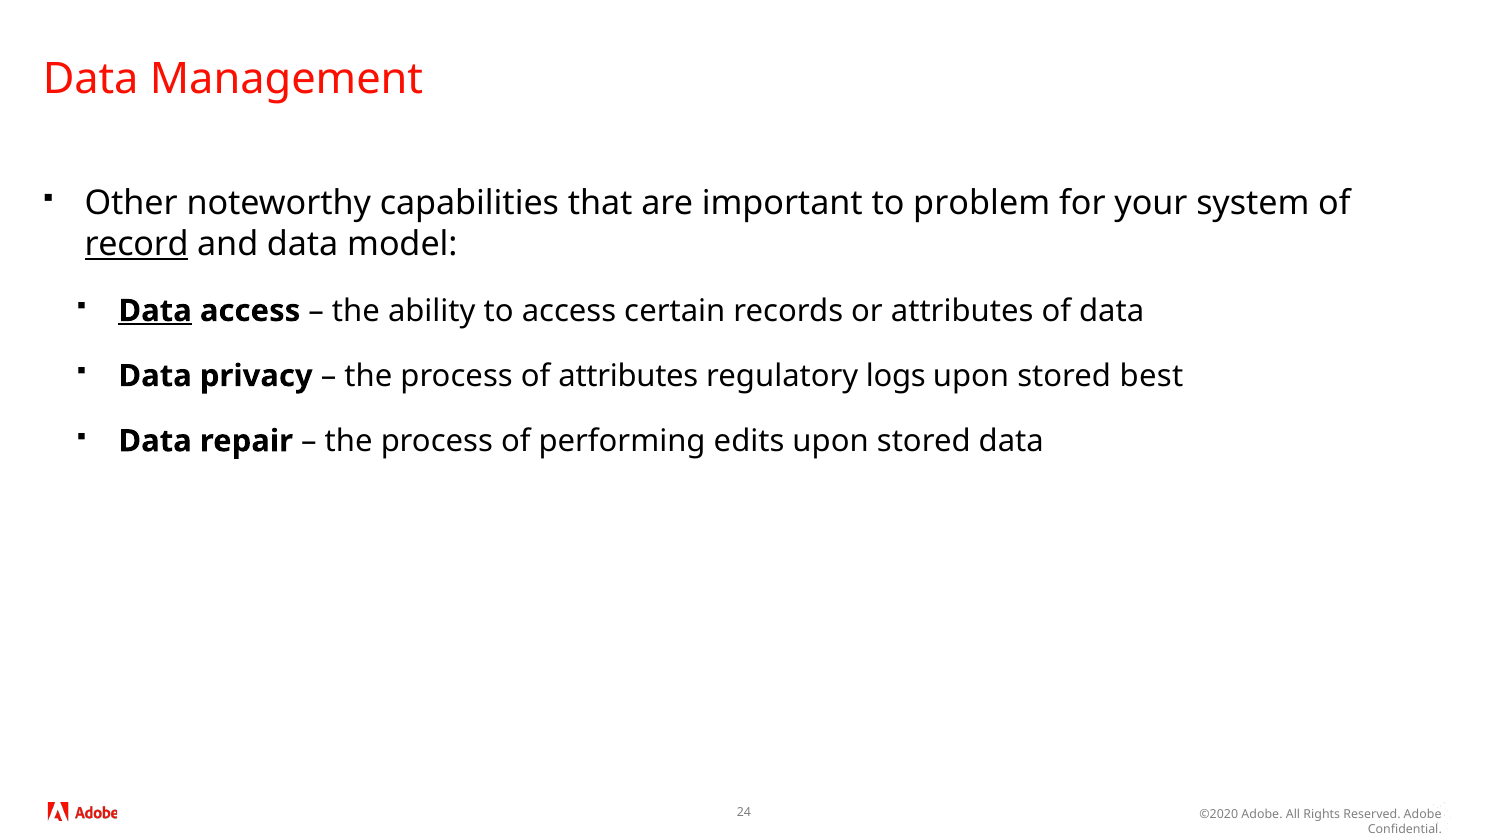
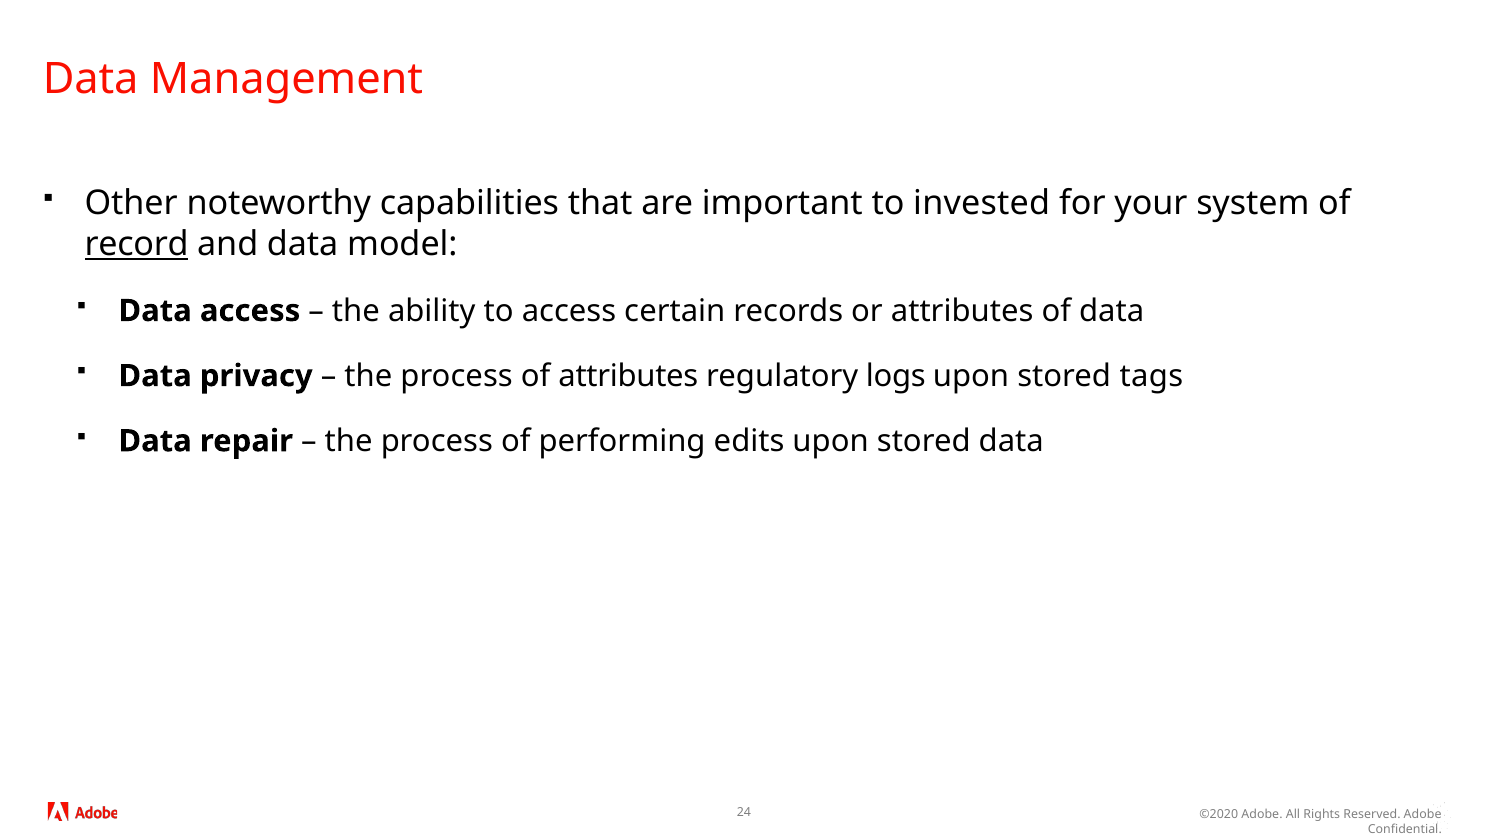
problem: problem -> invested
Data at (155, 311) underline: present -> none
best: best -> tags
